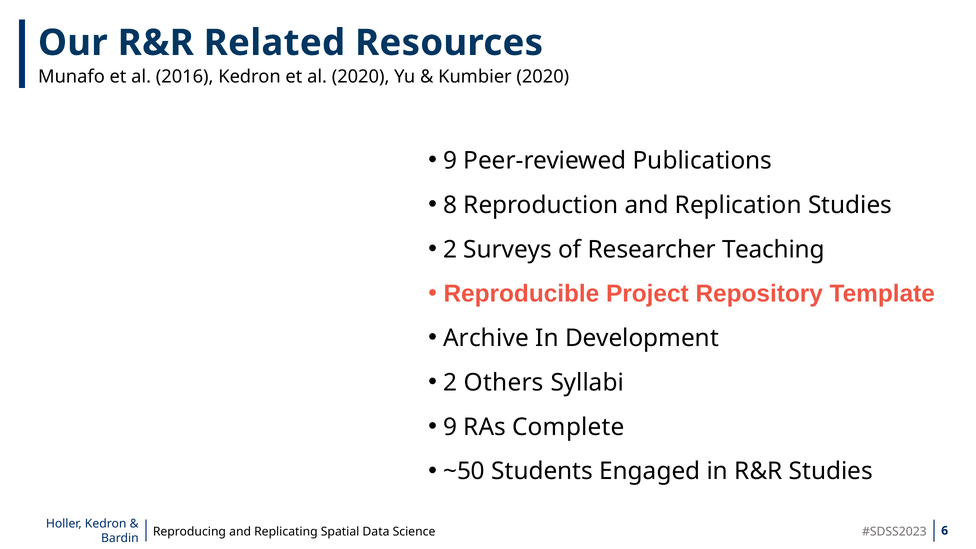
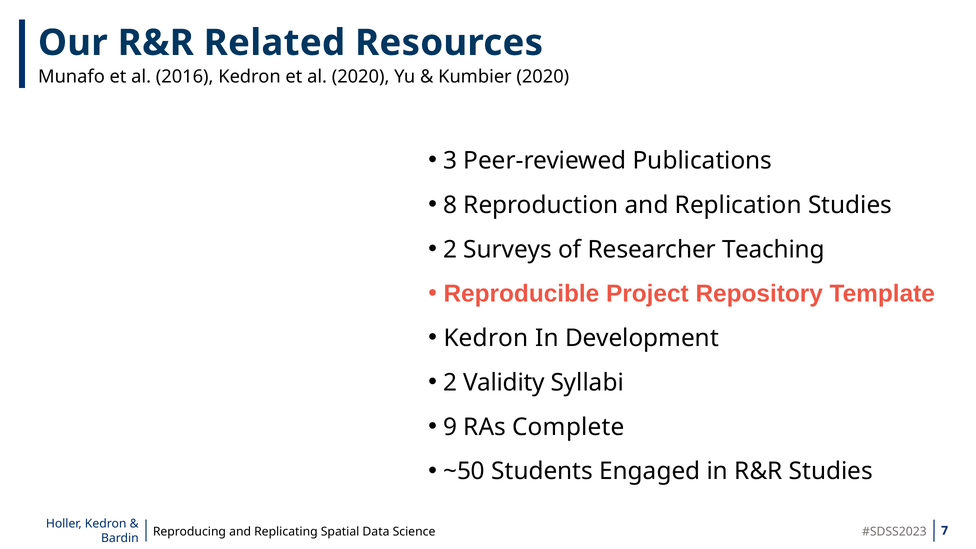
9 at (450, 161): 9 -> 3
Archive at (486, 338): Archive -> Kedron
Others: Others -> Validity
6: 6 -> 7
